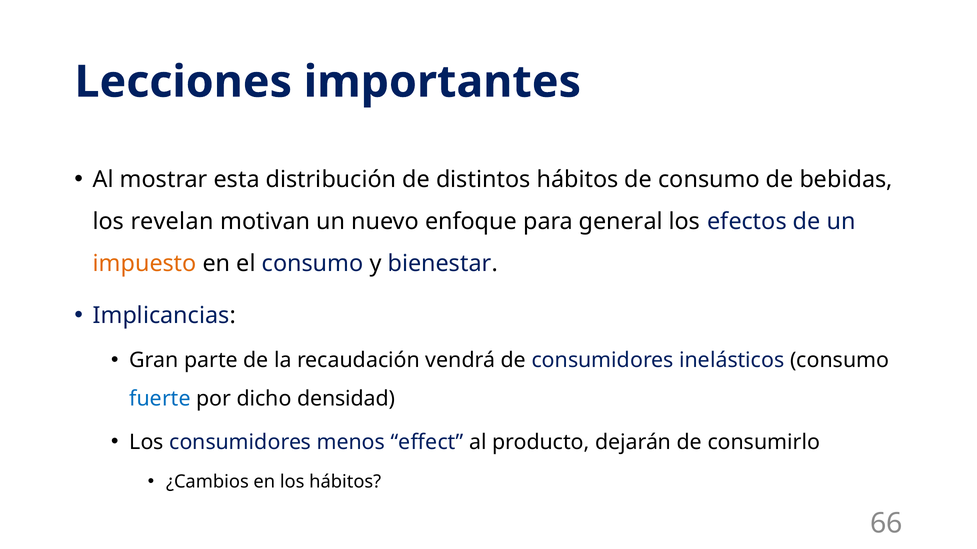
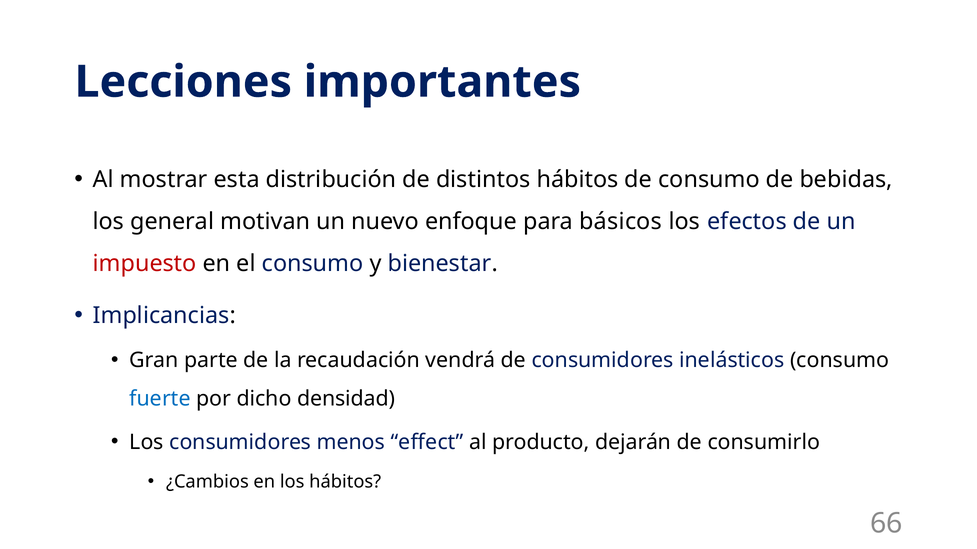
revelan: revelan -> general
general: general -> básicos
impuesto colour: orange -> red
